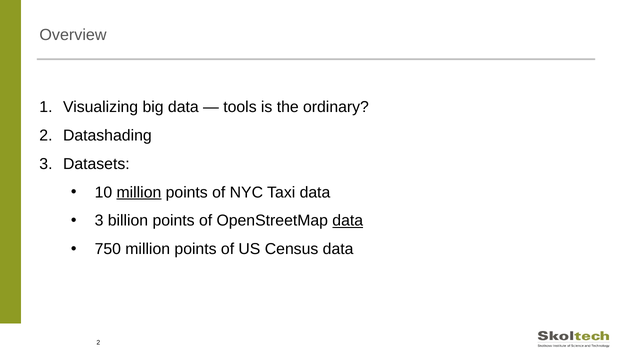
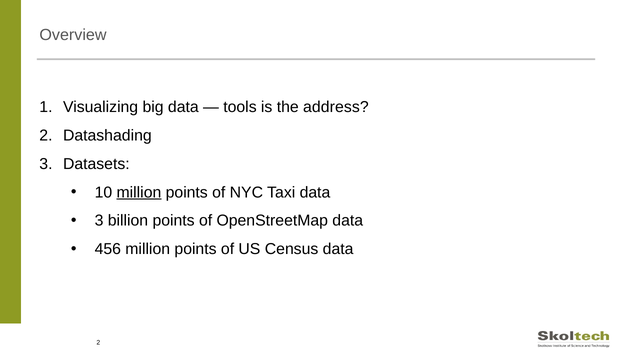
ordinary: ordinary -> address
data at (348, 221) underline: present -> none
750: 750 -> 456
